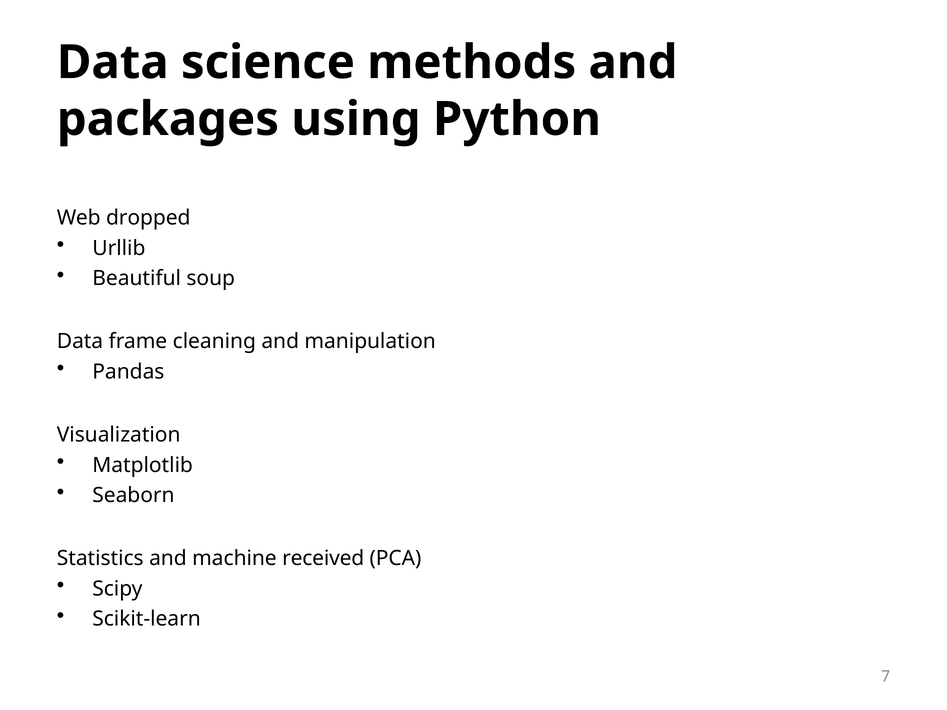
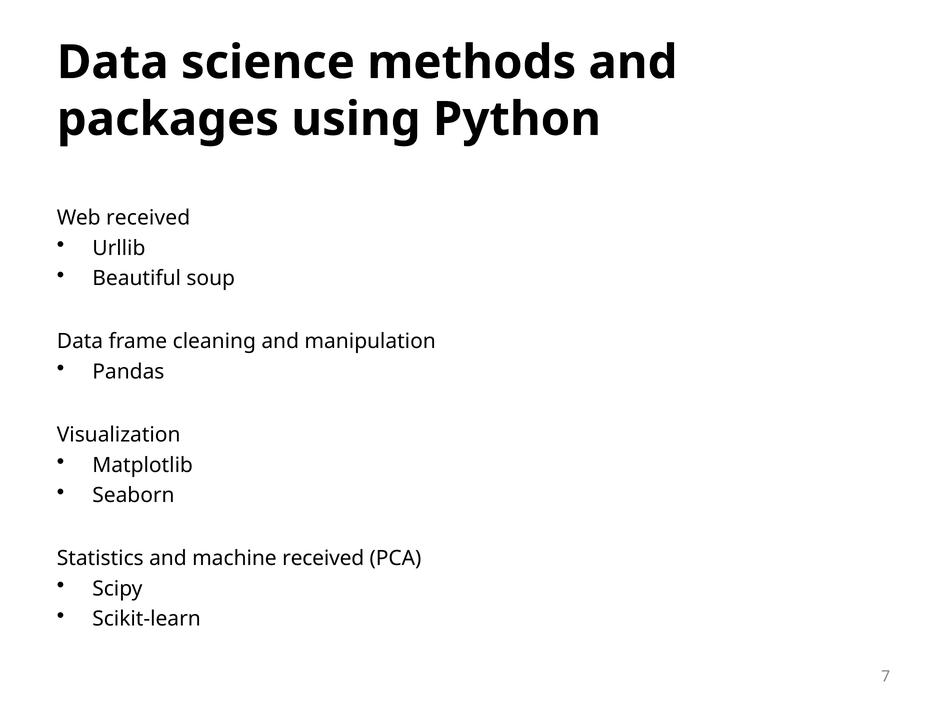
Web dropped: dropped -> received
